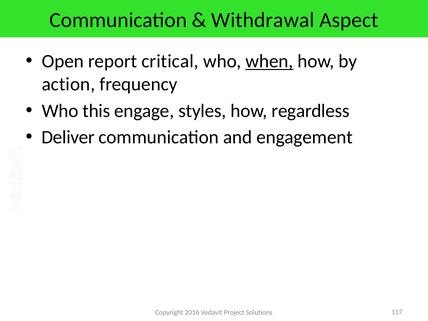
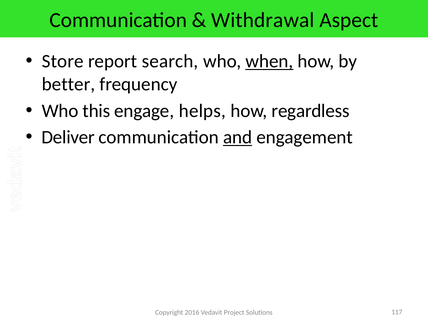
Open: Open -> Store
critical: critical -> search
action: action -> better
styles: styles -> helps
and underline: none -> present
